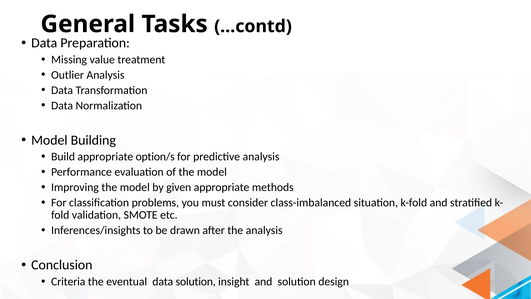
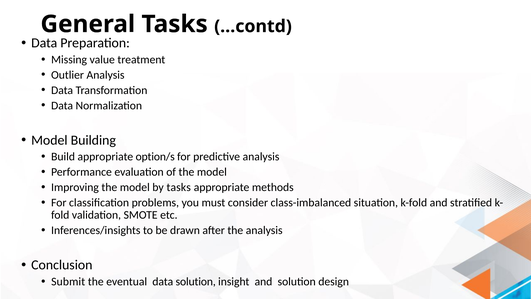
by given: given -> tasks
Criteria: Criteria -> Submit
